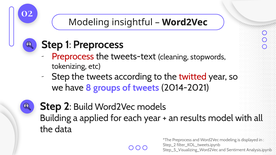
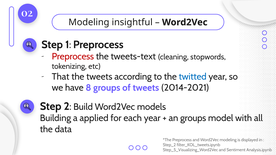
Step at (61, 77): Step -> That
twitted colour: red -> blue
an results: results -> groups
